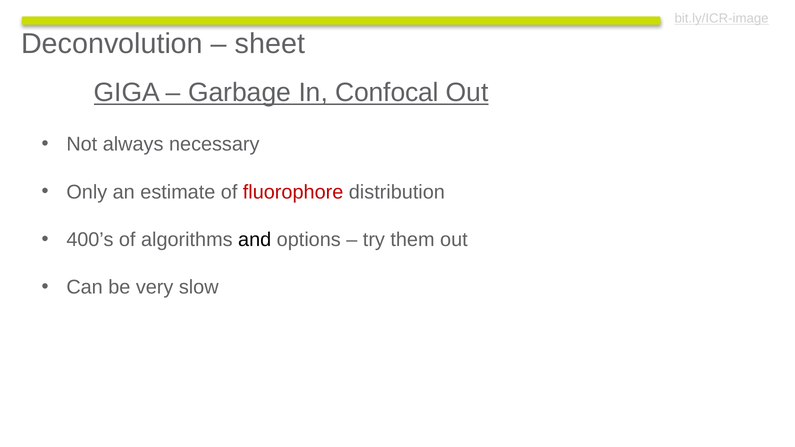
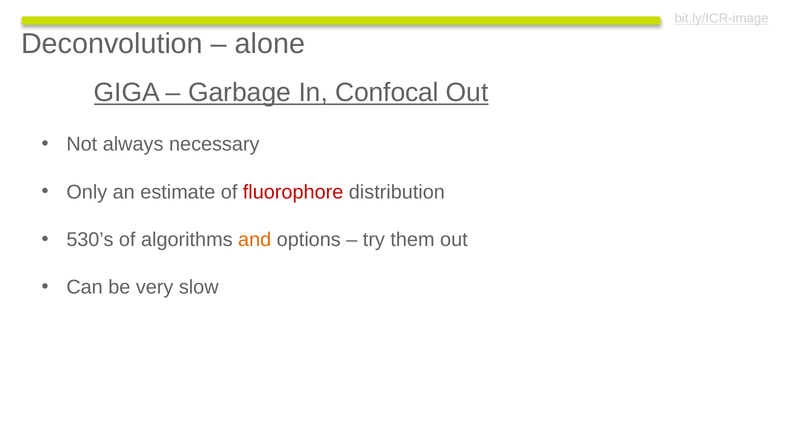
sheet: sheet -> alone
400’s: 400’s -> 530’s
and colour: black -> orange
